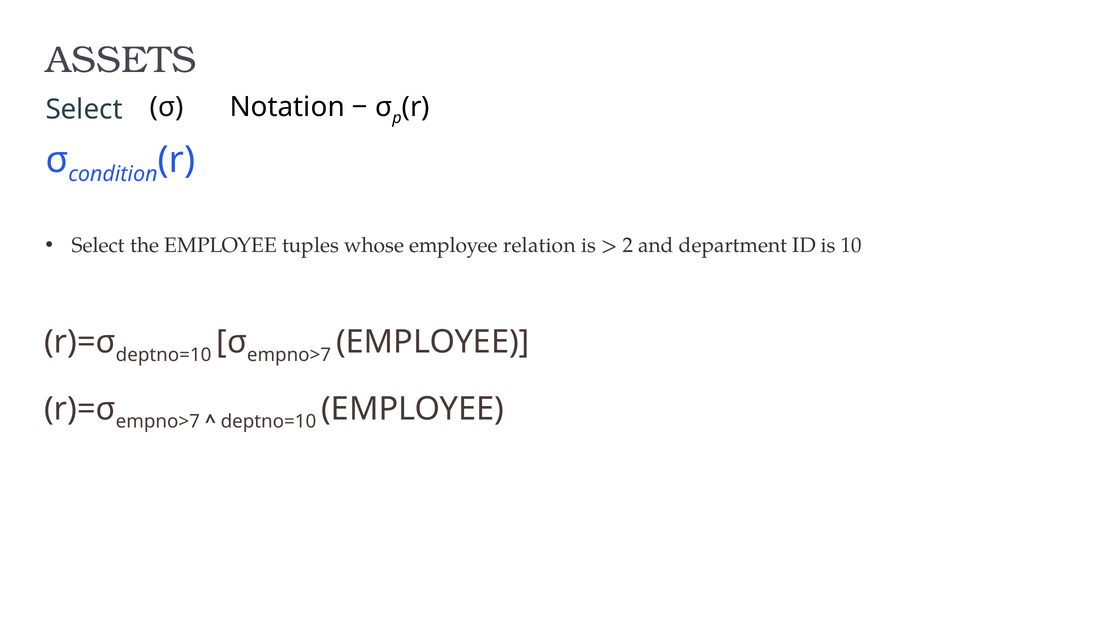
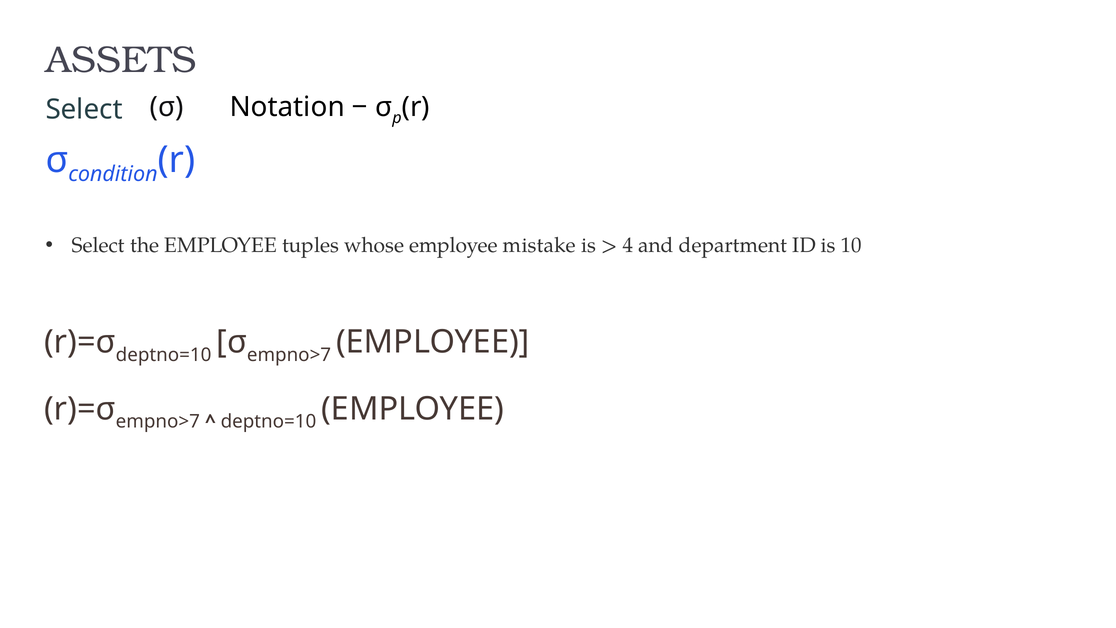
relation: relation -> mistake
2: 2 -> 4
